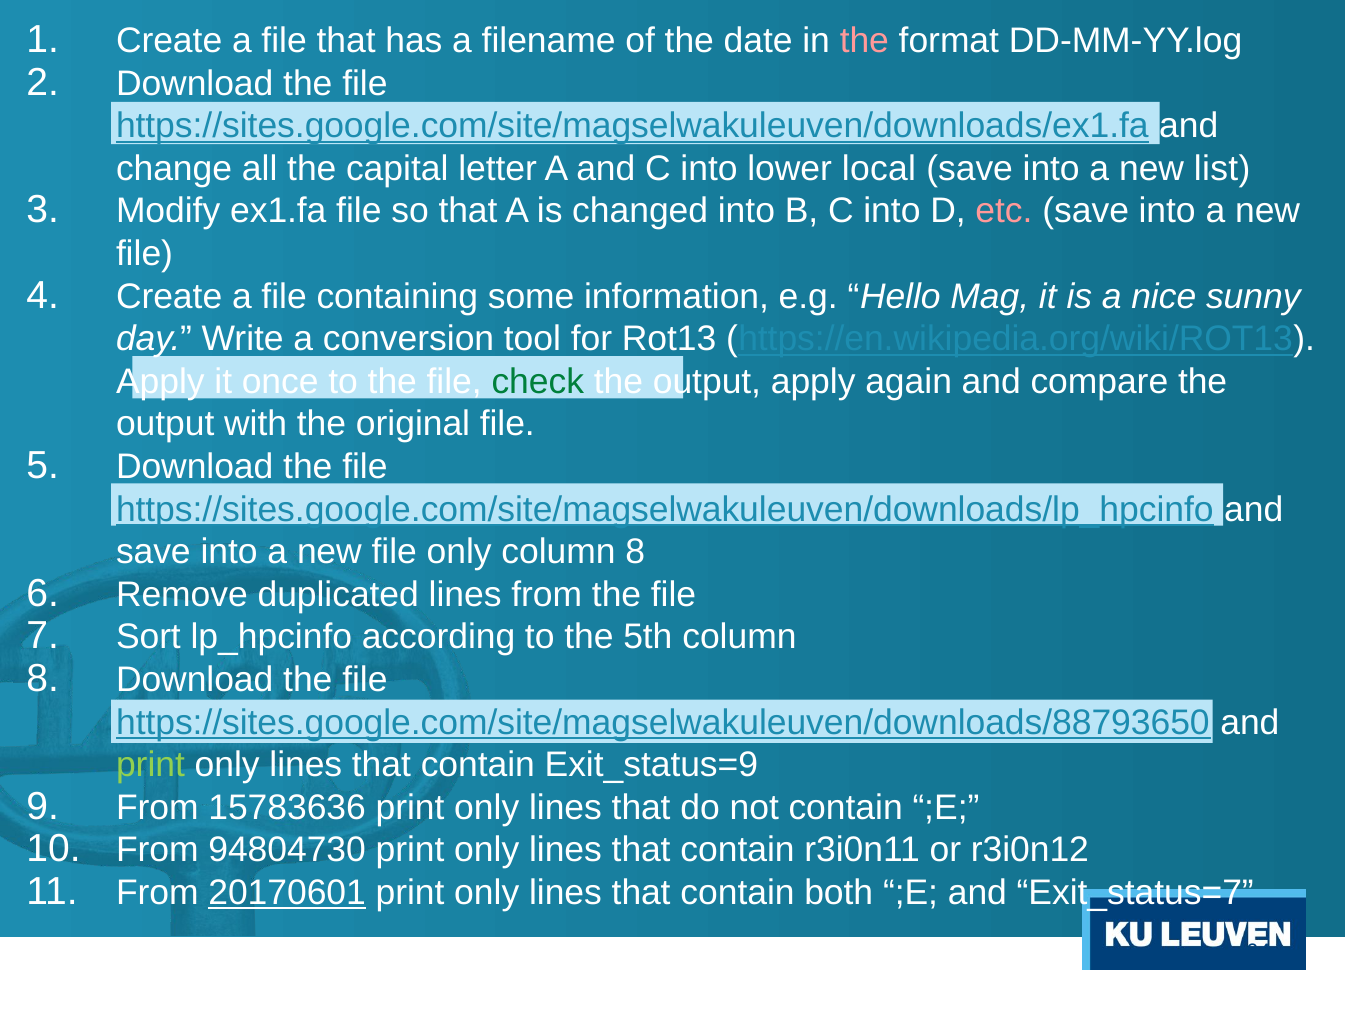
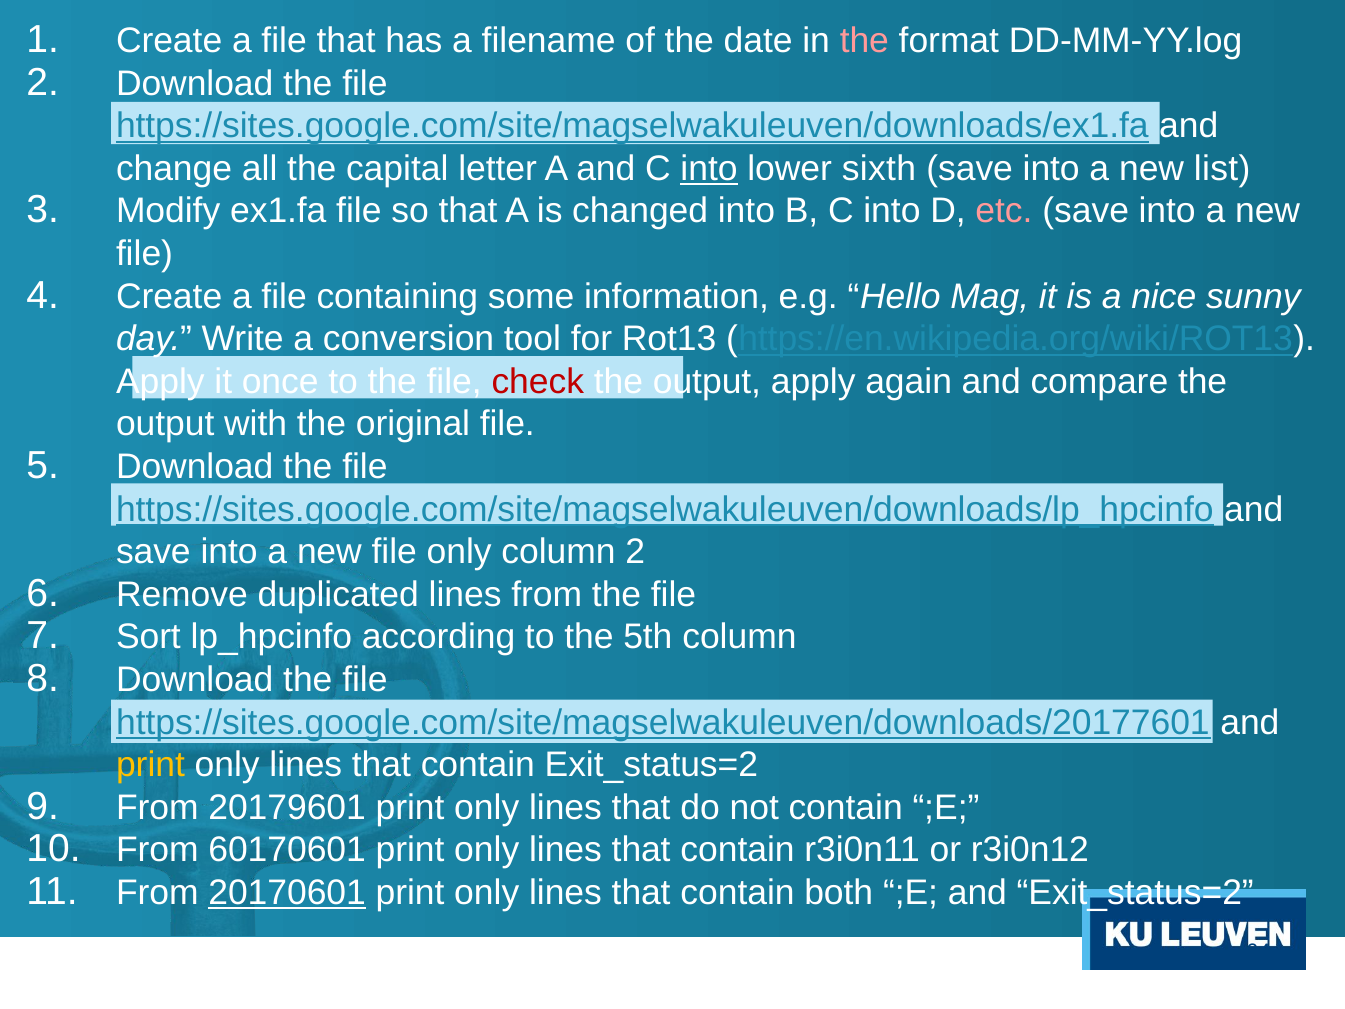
into at (709, 169) underline: none -> present
local: local -> sixth
check colour: green -> red
only column 8: 8 -> 2
https://sites.google.com/site/magselwakuleuven/downloads/88793650: https://sites.google.com/site/magselwakuleuven/downloads/88793650 -> https://sites.google.com/site/magselwakuleuven/downloads/20177601
print at (150, 765) colour: light green -> yellow
contain Exit_status=9: Exit_status=9 -> Exit_status=2
15783636: 15783636 -> 20179601
94804730: 94804730 -> 60170601
and Exit_status=7: Exit_status=7 -> Exit_status=2
